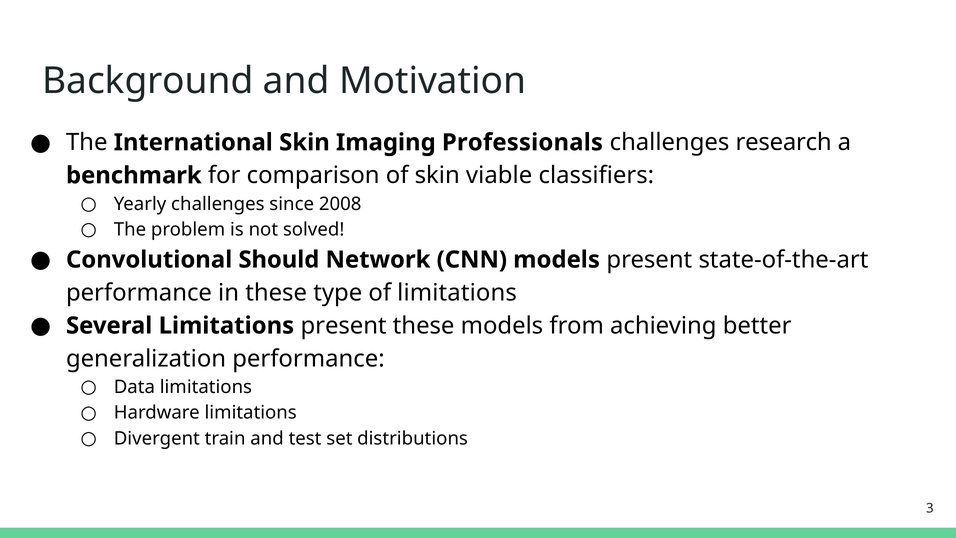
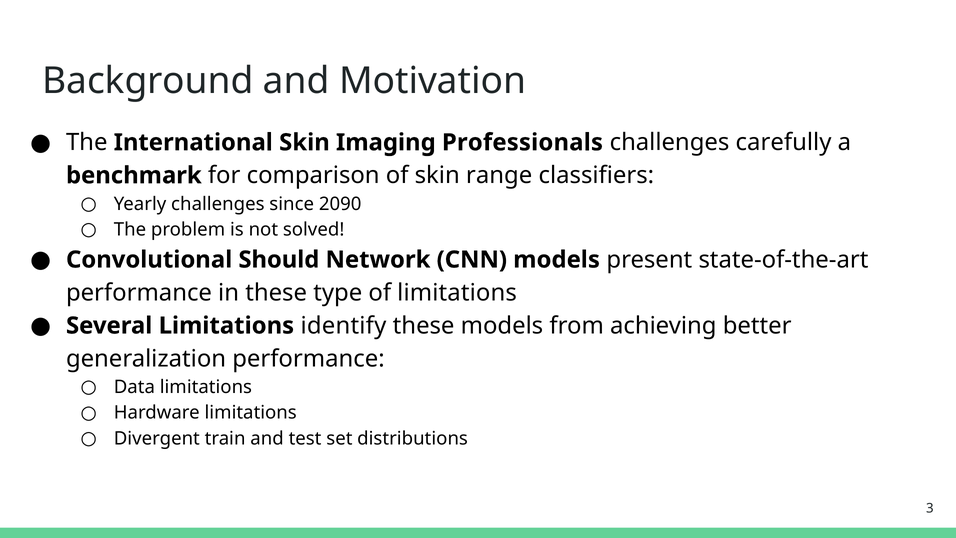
research: research -> carefully
viable: viable -> range
2008: 2008 -> 2090
Limitations present: present -> identify
